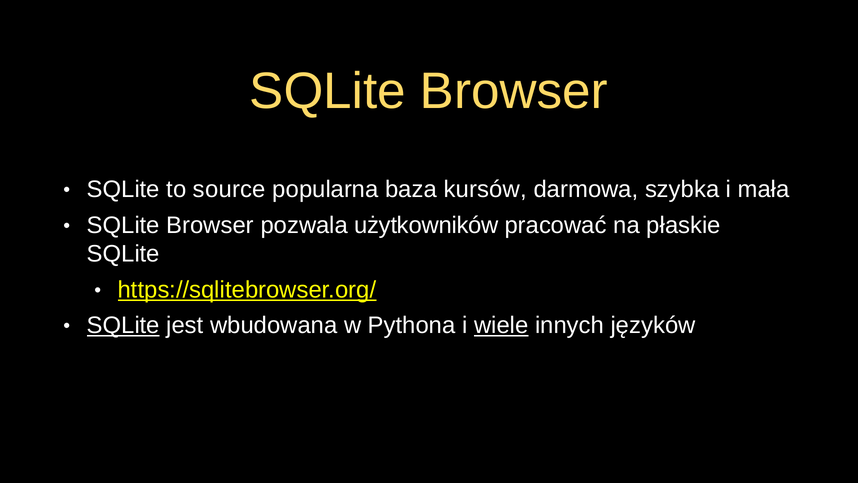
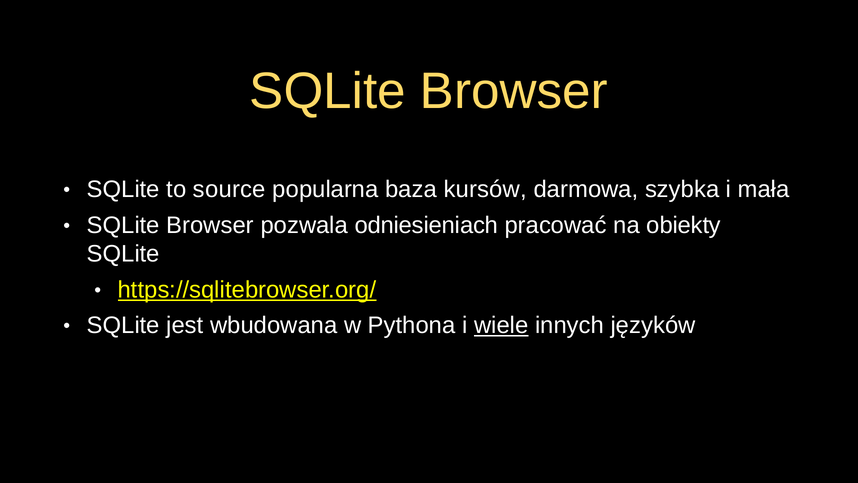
użytkowników: użytkowników -> odniesieniach
płaskie: płaskie -> obiekty
SQLite at (123, 325) underline: present -> none
